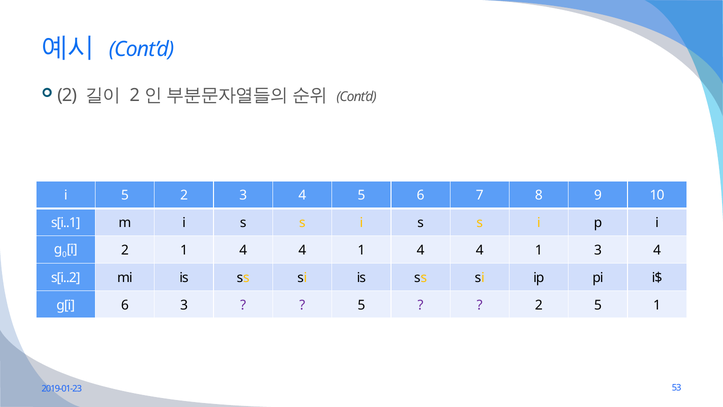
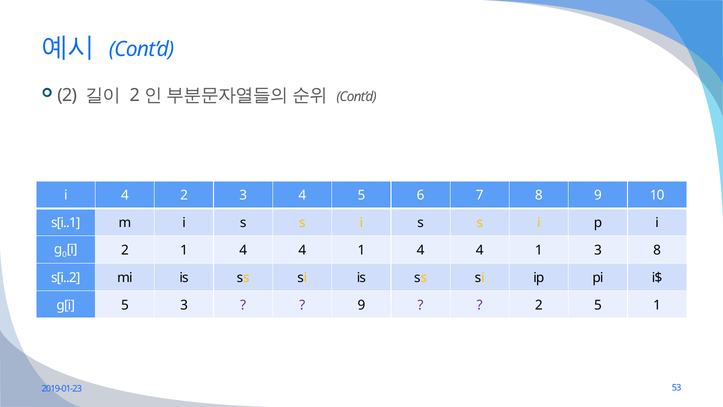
i 5: 5 -> 4
1 3 4: 4 -> 8
g[i 6: 6 -> 5
5 at (361, 305): 5 -> 9
